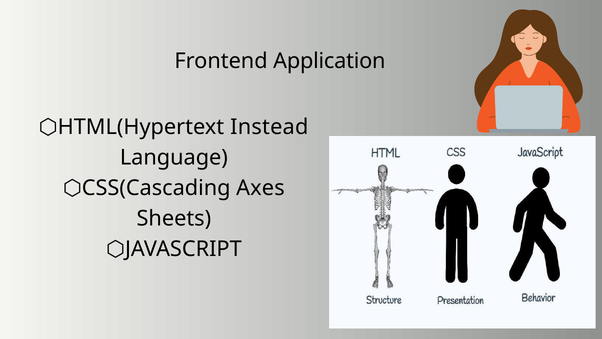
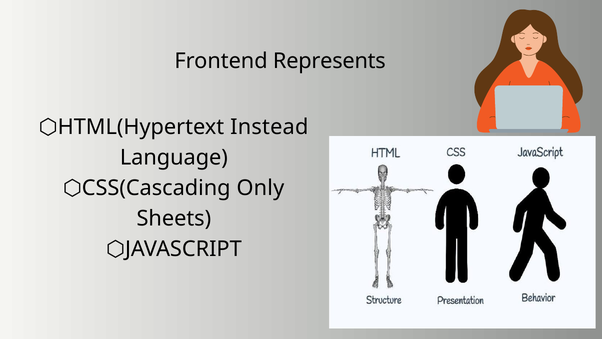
Application: Application -> Represents
Axes: Axes -> Only
